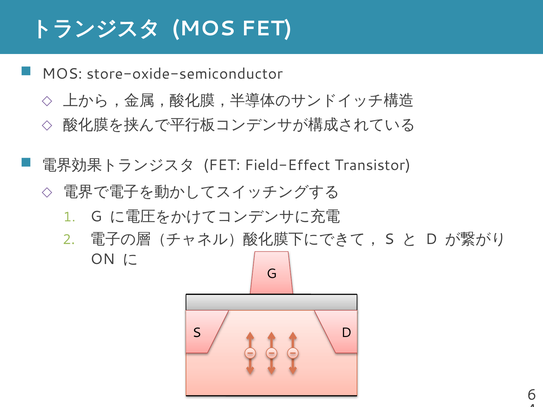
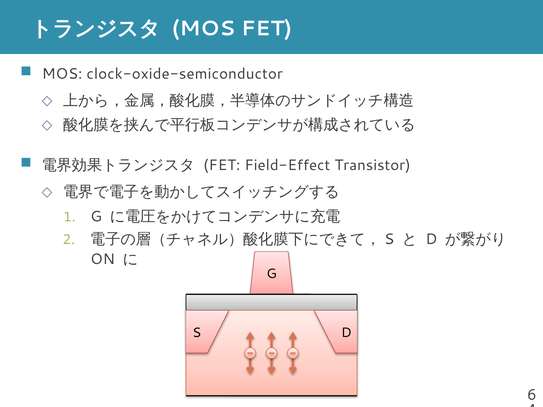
store-oxide-semiconductor: store-oxide-semiconductor -> clock-oxide-semiconductor
